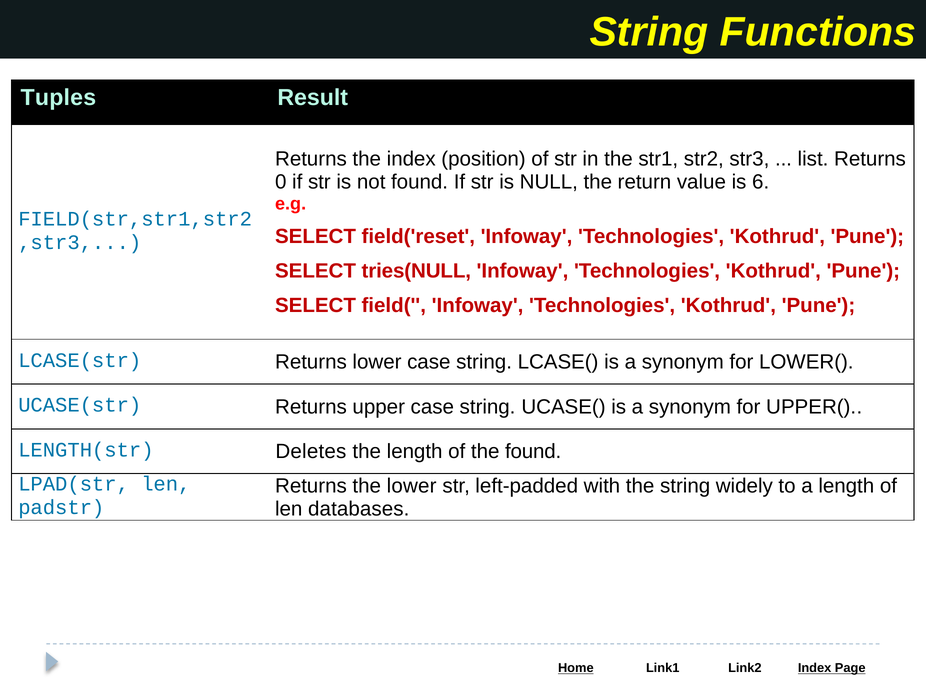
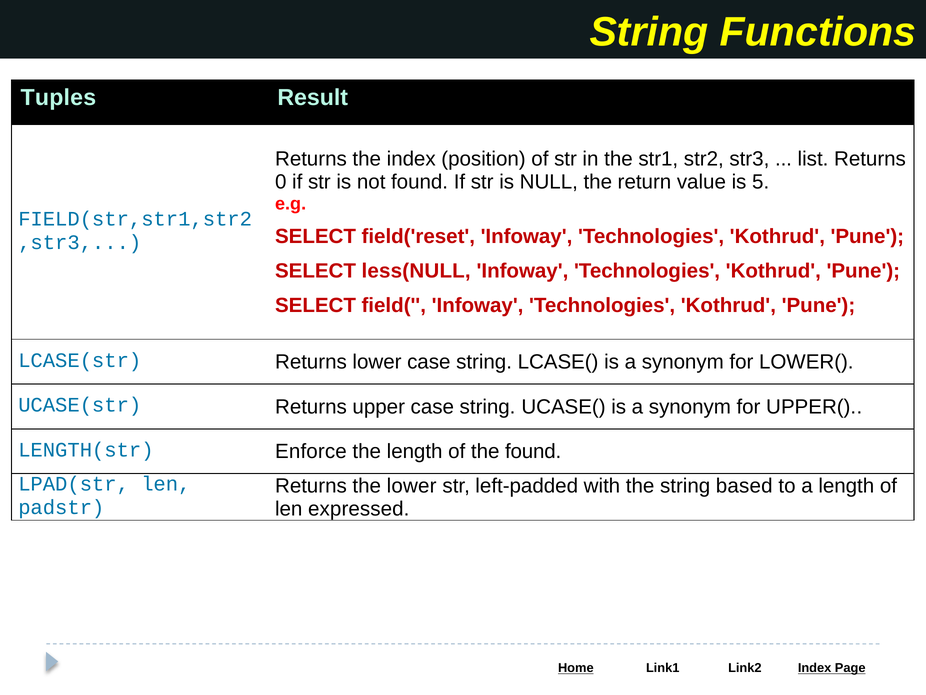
6: 6 -> 5
tries(NULL: tries(NULL -> less(NULL
Deletes: Deletes -> Enforce
widely: widely -> based
databases: databases -> expressed
